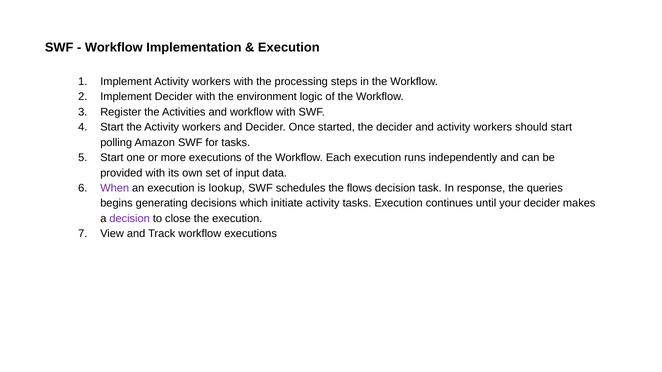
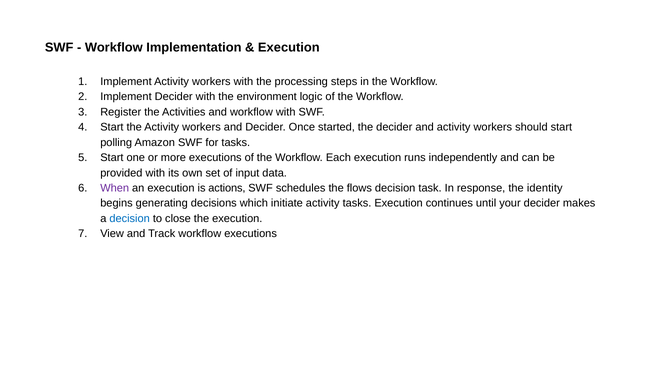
lookup: lookup -> actions
queries: queries -> identity
decision at (130, 219) colour: purple -> blue
